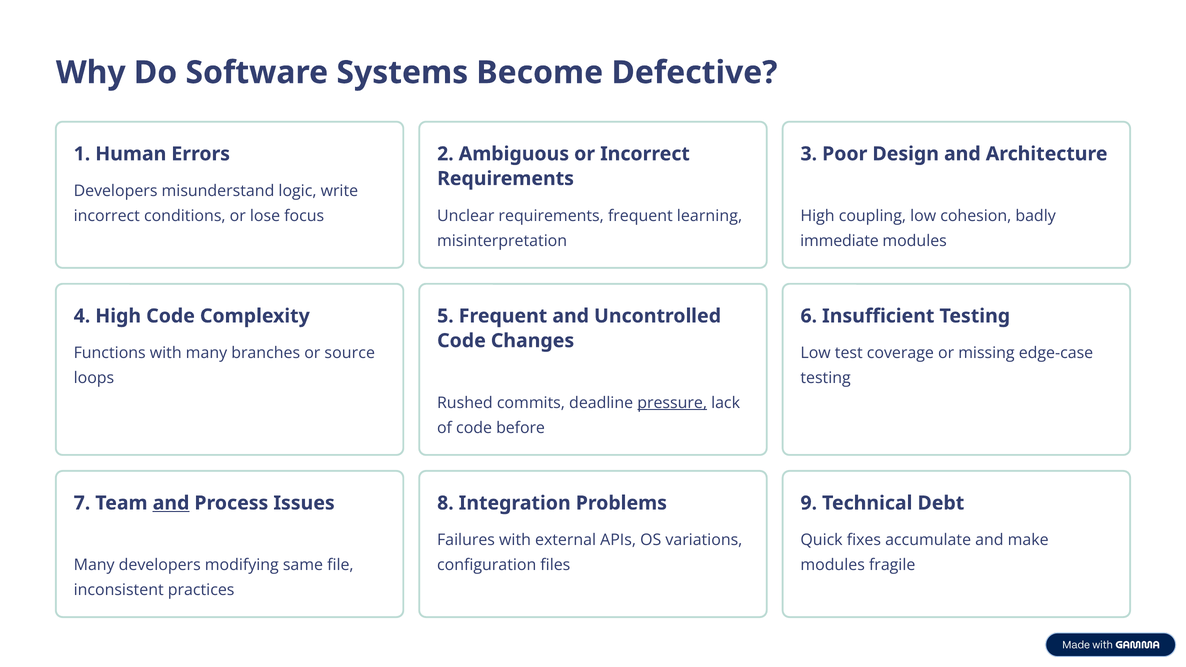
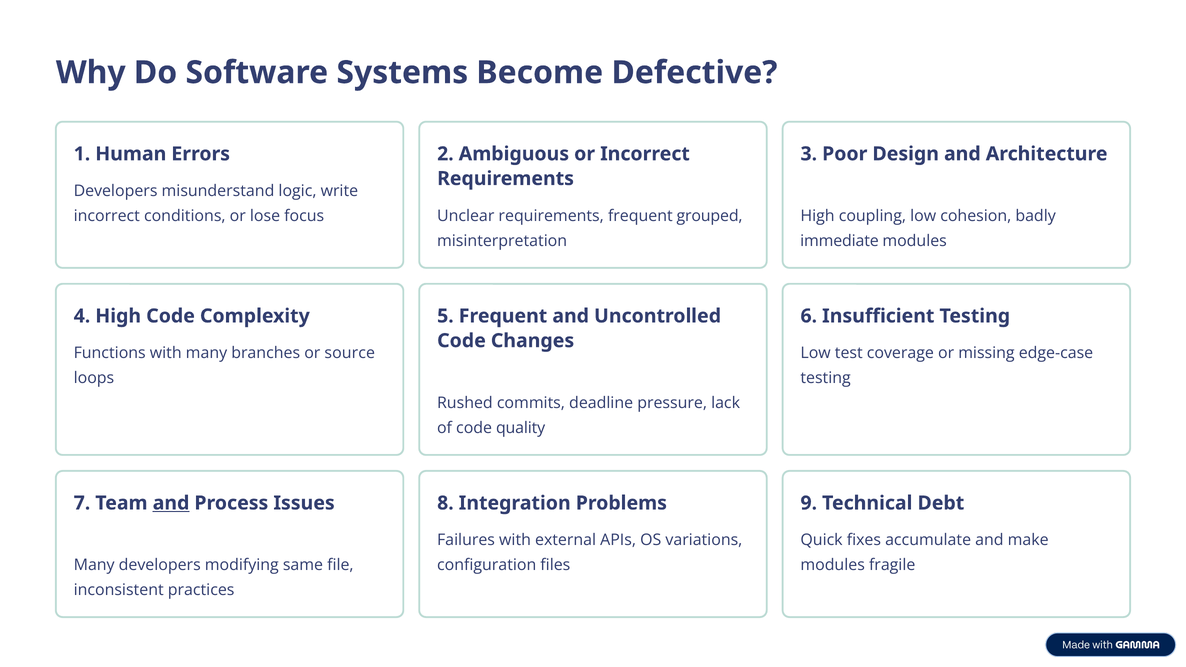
learning: learning -> grouped
pressure underline: present -> none
before: before -> quality
